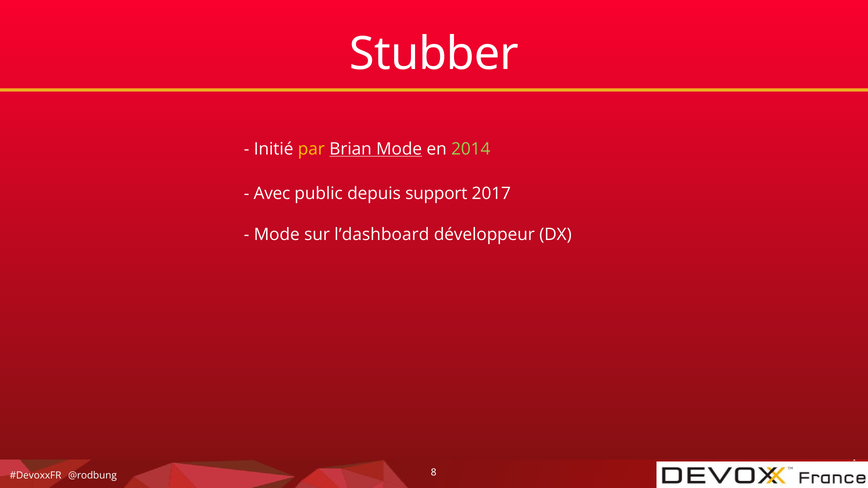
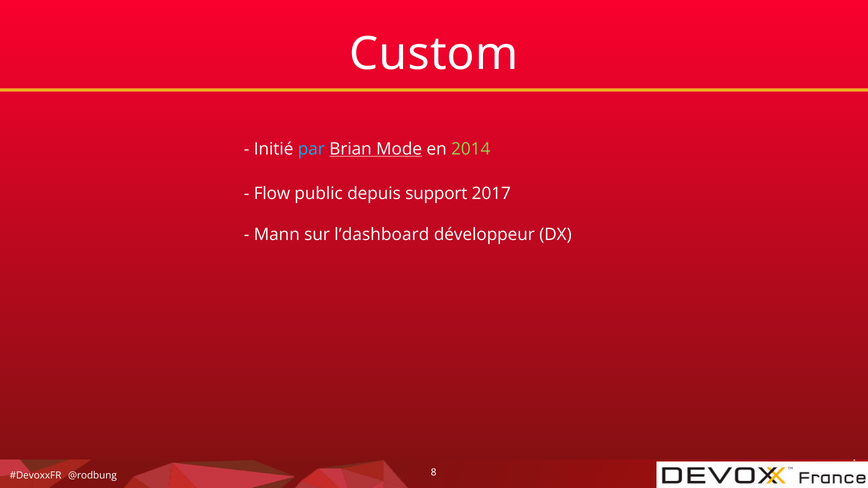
Stubber: Stubber -> Custom
par colour: yellow -> light blue
Avec: Avec -> Flow
Mode at (277, 235): Mode -> Mann
